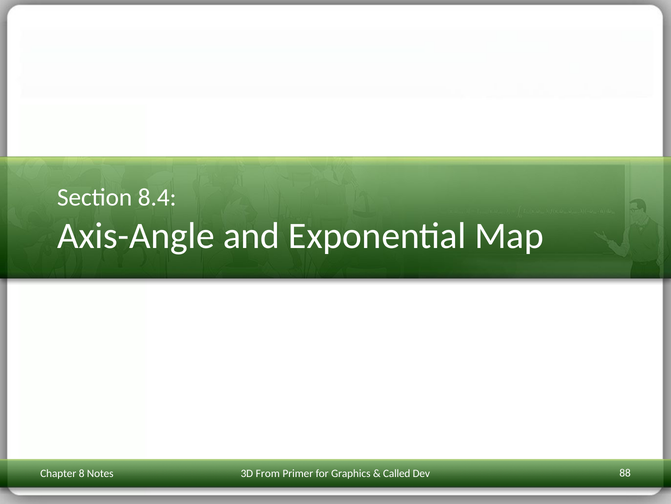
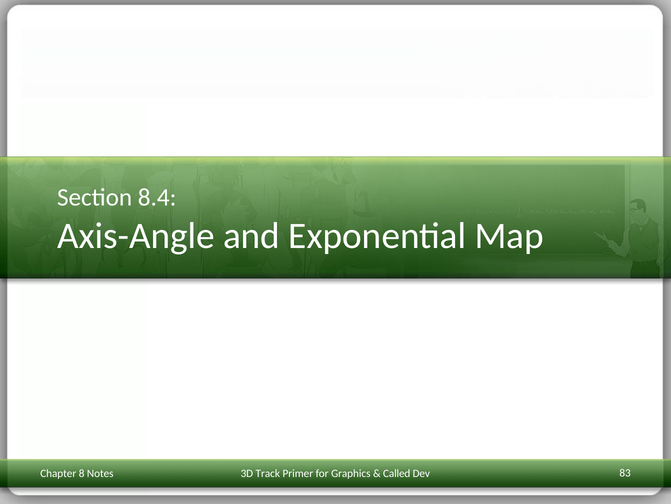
From: From -> Track
88: 88 -> 83
